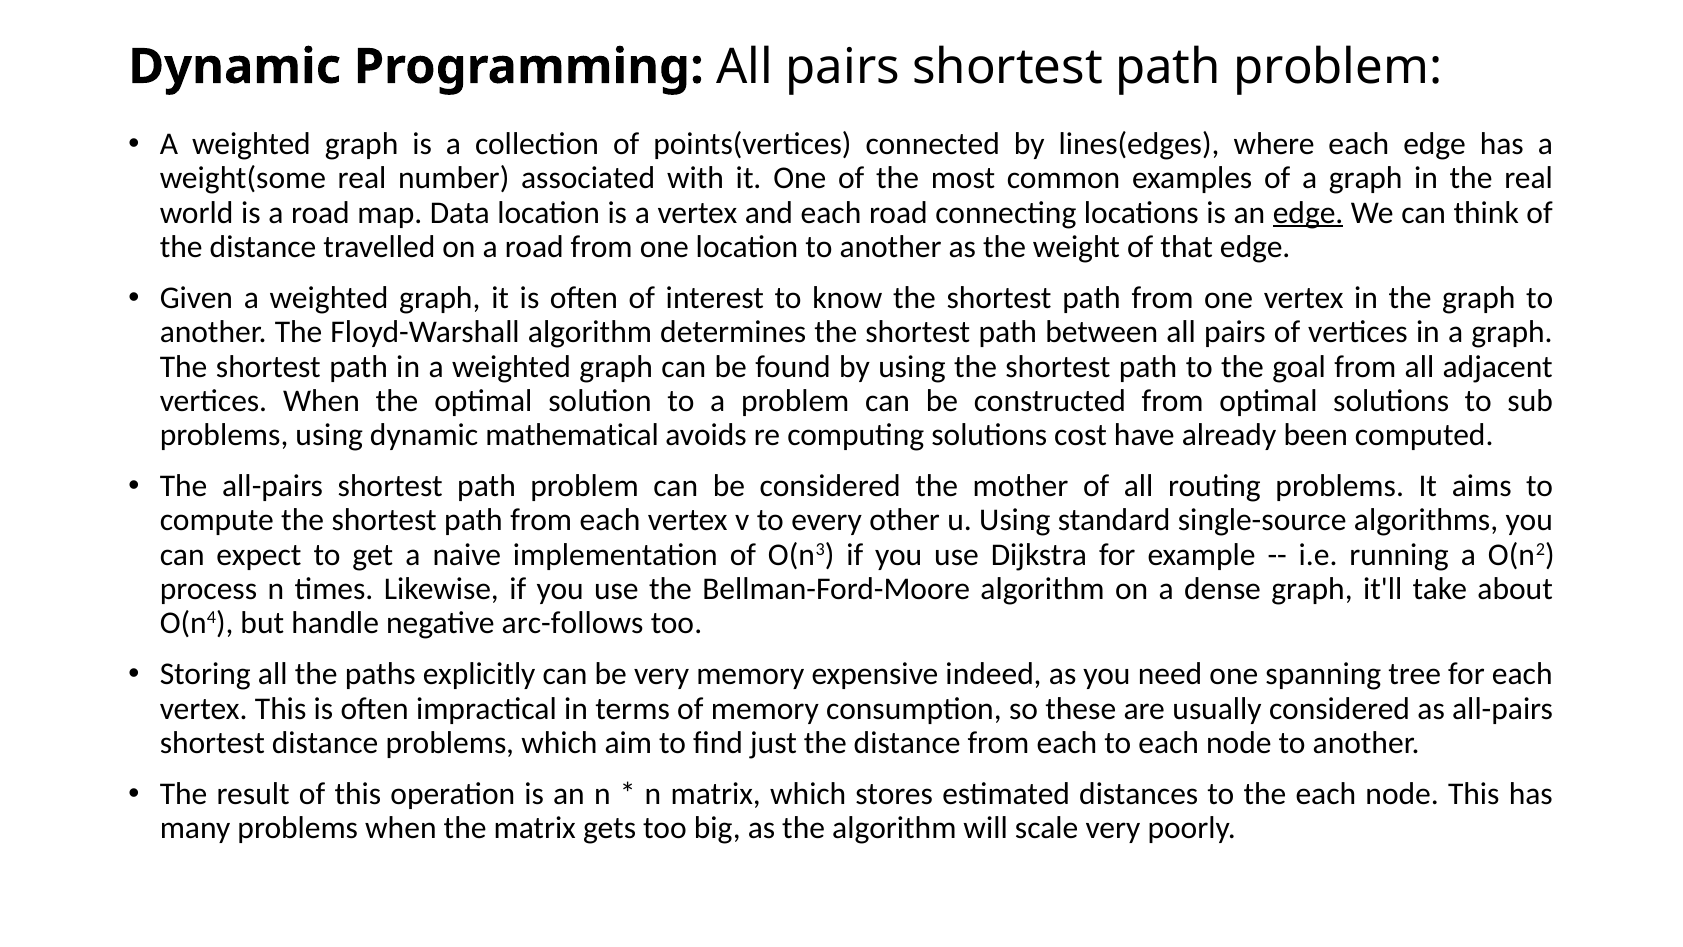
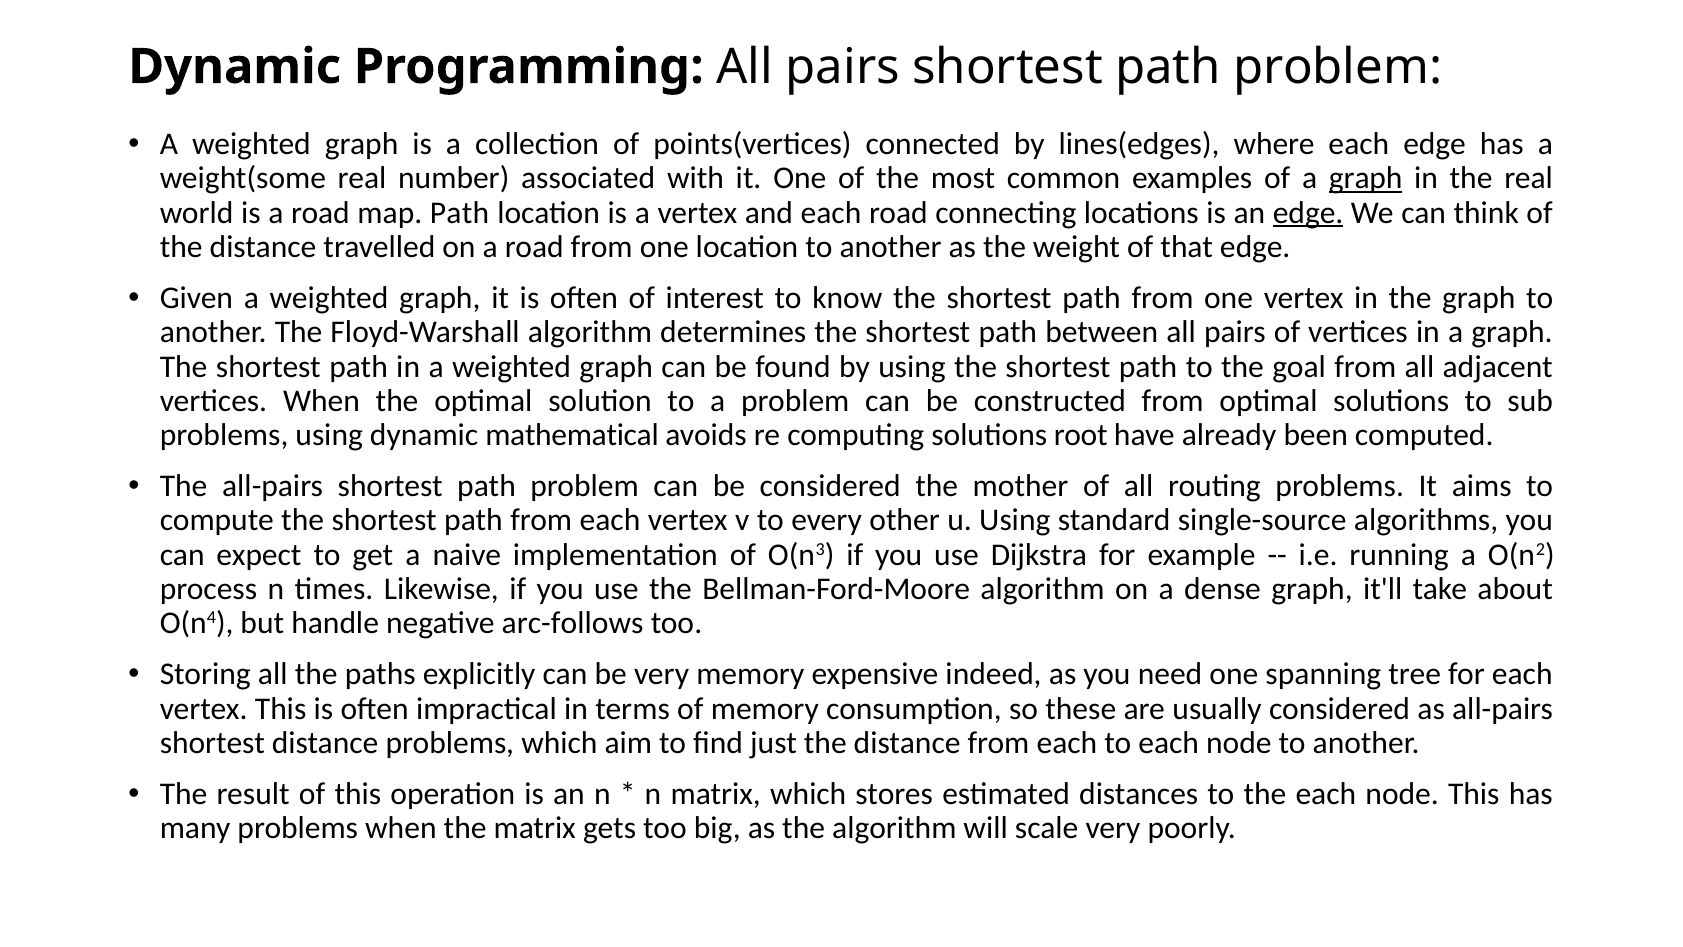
graph at (1366, 178) underline: none -> present
map Data: Data -> Path
cost: cost -> root
